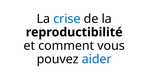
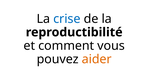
aider colour: blue -> orange
